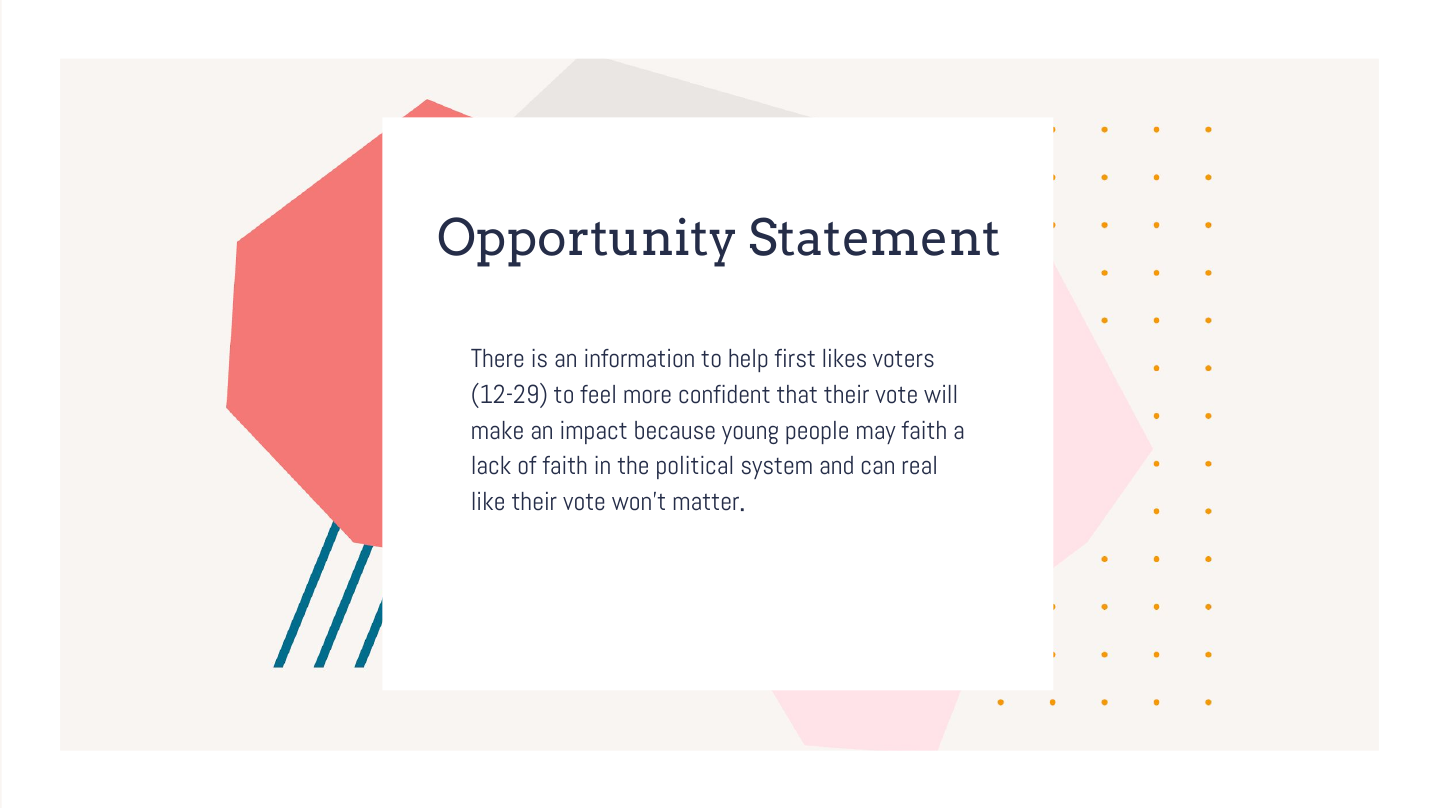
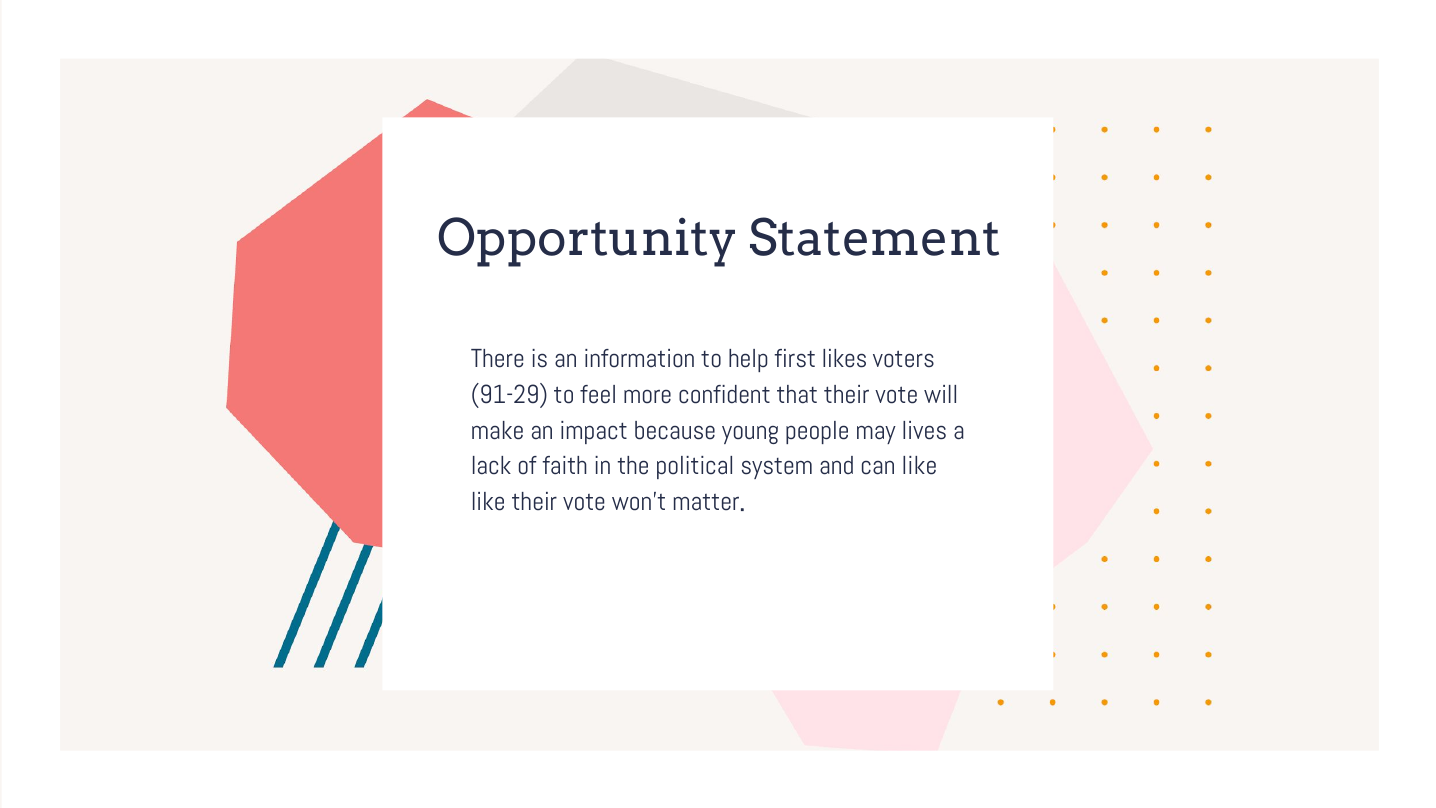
12-29: 12-29 -> 91-29
may faith: faith -> lives
can real: real -> like
